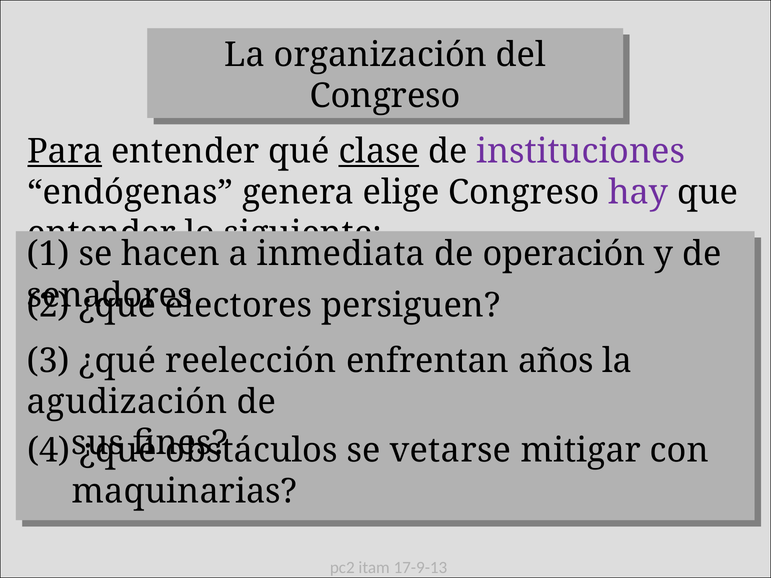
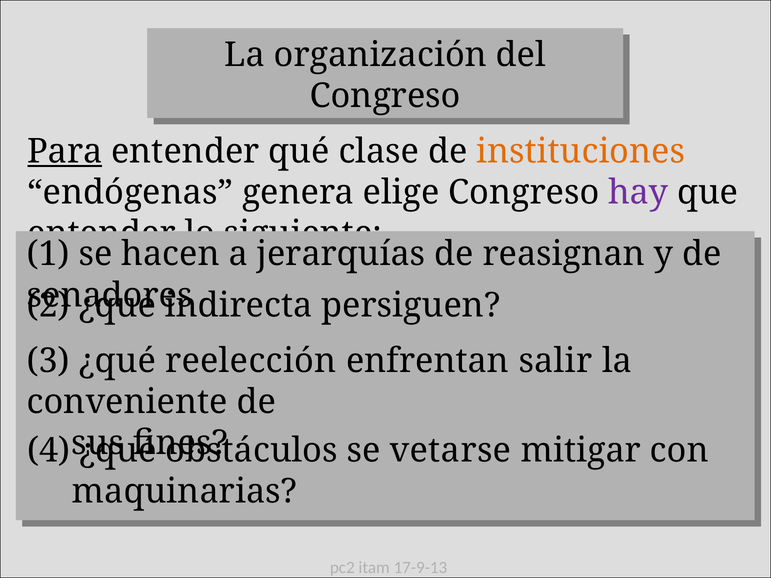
clase underline: present -> none
instituciones colour: purple -> orange
inmediata: inmediata -> jerarquías
operación: operación -> reasignan
electores: electores -> indirecta
años: años -> salir
agudización: agudización -> conveniente
